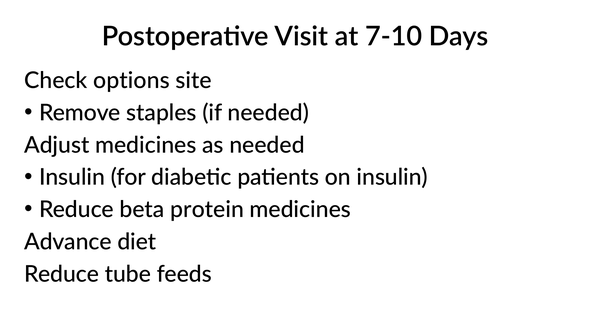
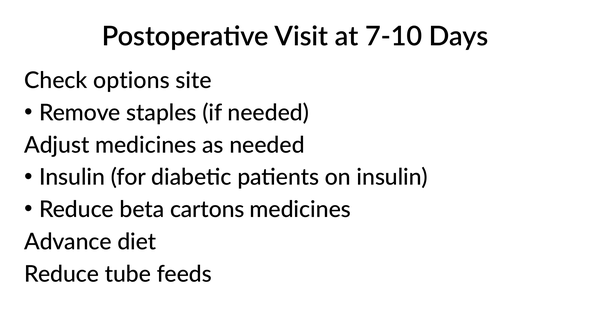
protein: protein -> cartons
